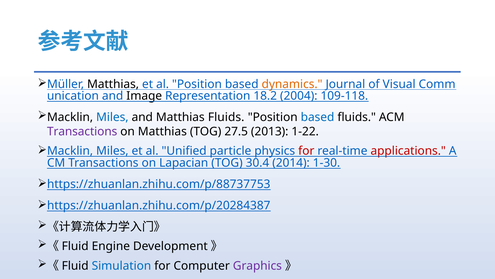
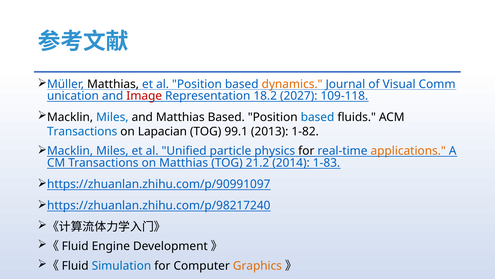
Image colour: black -> red
2004: 2004 -> 2027
Matthias Fluids: Fluids -> Based
Transactions at (82, 131) colour: purple -> blue
on Matthias: Matthias -> Lapacian
27.5: 27.5 -> 99.1
1-22: 1-22 -> 1-82
for at (306, 151) colour: red -> black
applications colour: red -> orange
on Lapacian: Lapacian -> Matthias
30.4: 30.4 -> 21.2
1-30: 1-30 -> 1-83
https://zhuanlan.zhihu.com/p/88737753: https://zhuanlan.zhihu.com/p/88737753 -> https://zhuanlan.zhihu.com/p/90991097
https://zhuanlan.zhihu.com/p/20284387: https://zhuanlan.zhihu.com/p/20284387 -> https://zhuanlan.zhihu.com/p/98217240
Graphics colour: purple -> orange
